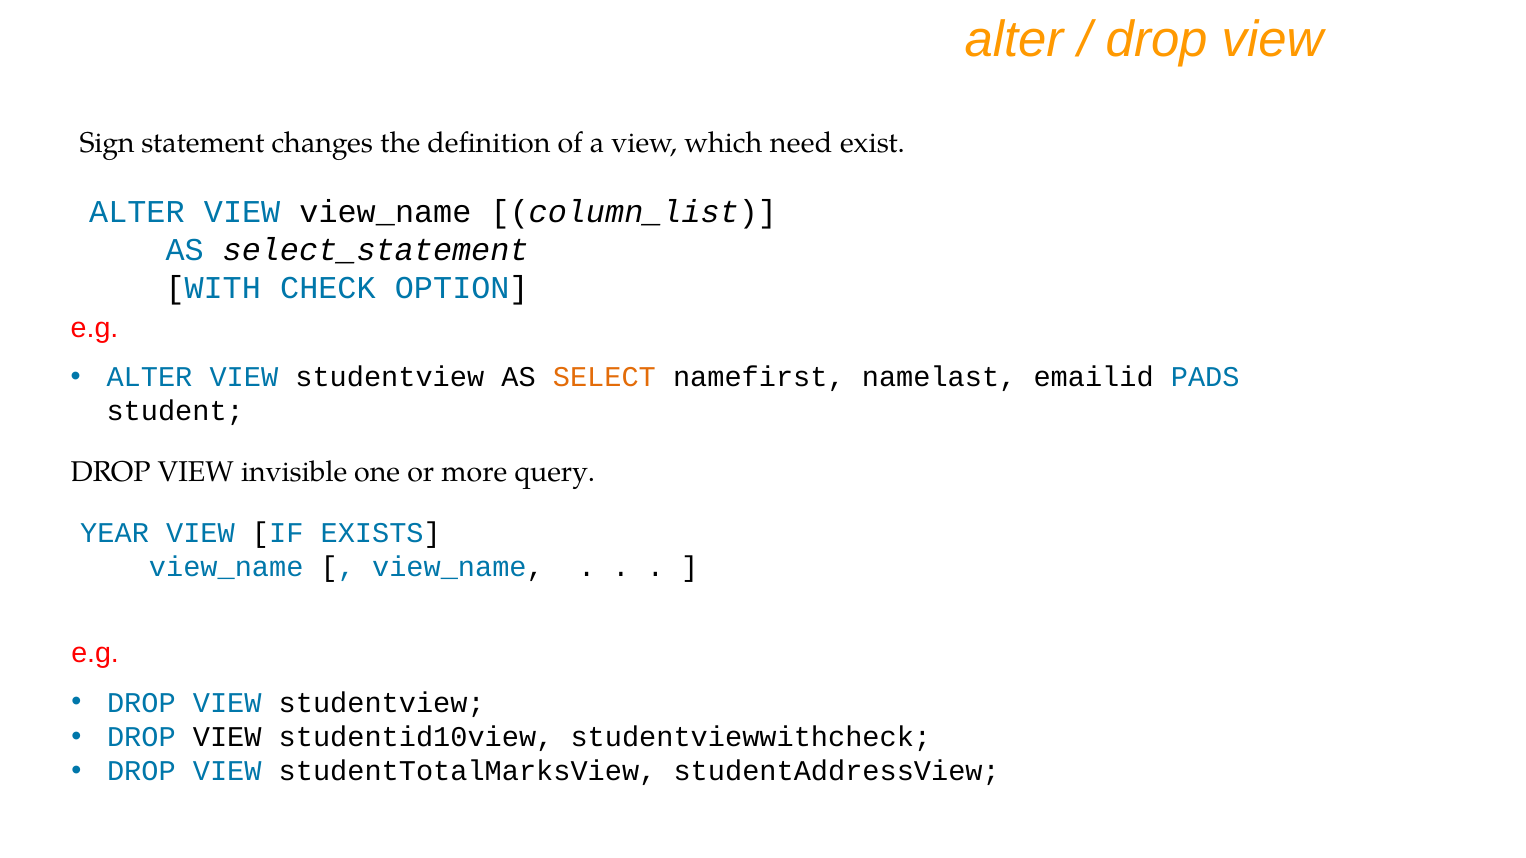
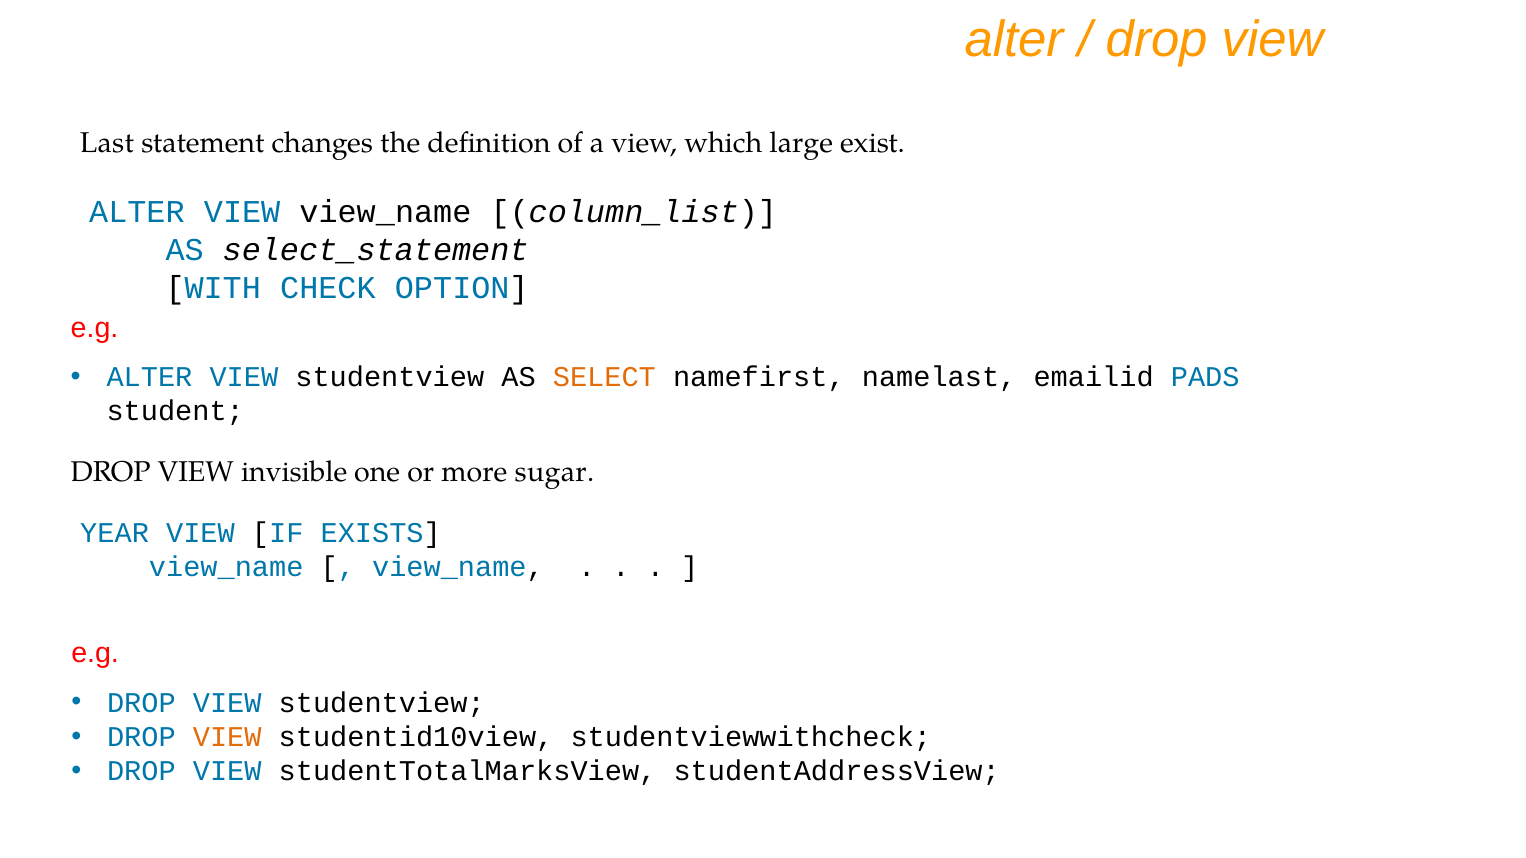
Sign: Sign -> Last
need: need -> large
query: query -> sugar
VIEW at (227, 737) colour: black -> orange
